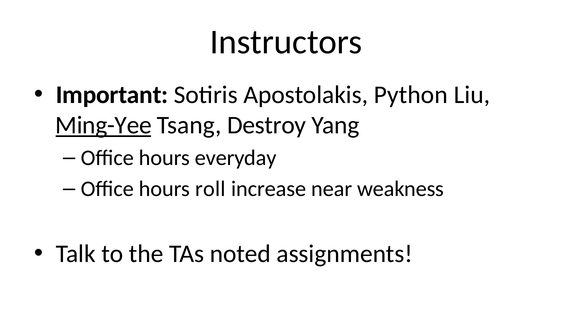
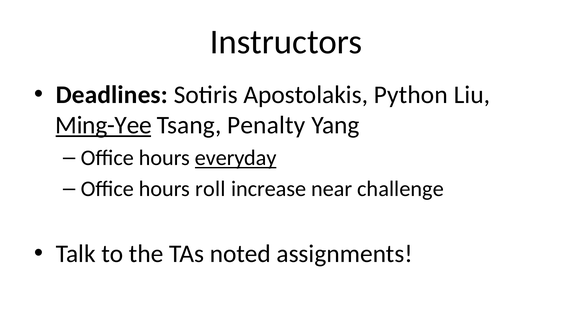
Important: Important -> Deadlines
Destroy: Destroy -> Penalty
everyday underline: none -> present
weakness: weakness -> challenge
